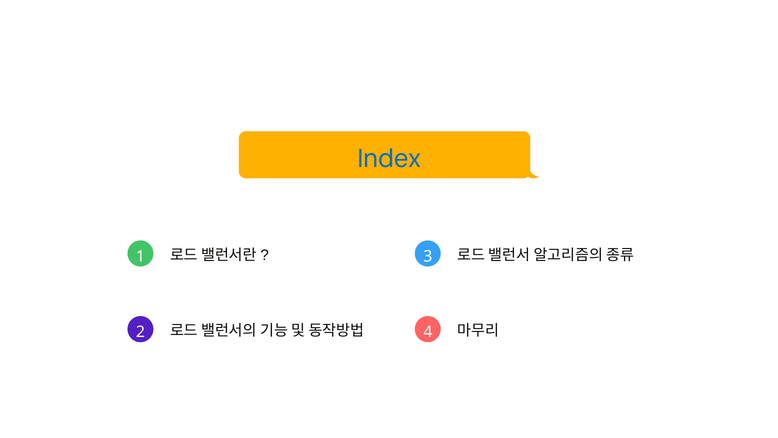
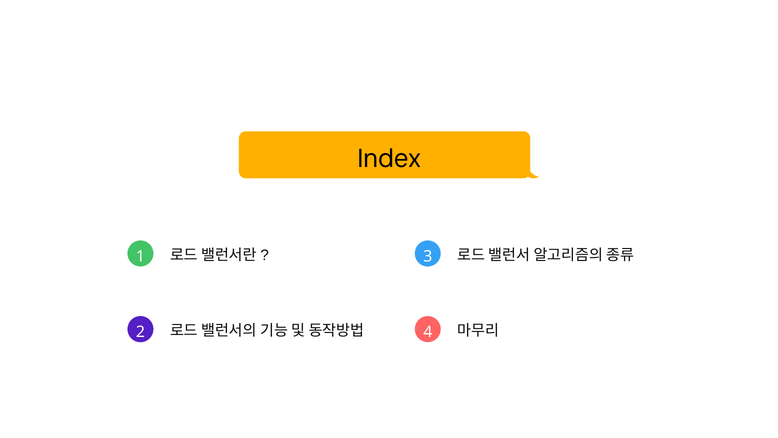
Index colour: blue -> black
